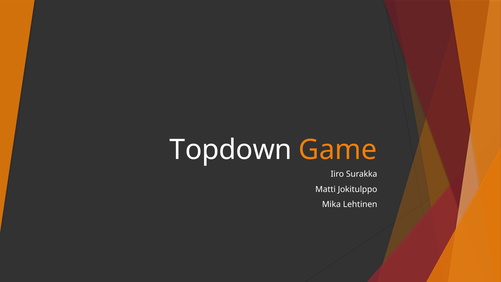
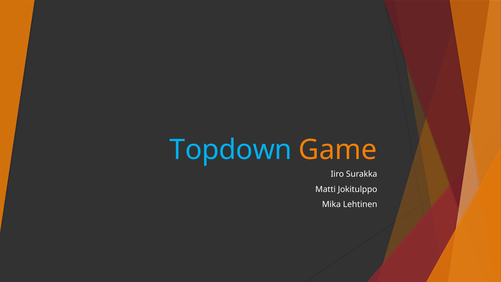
Topdown colour: white -> light blue
